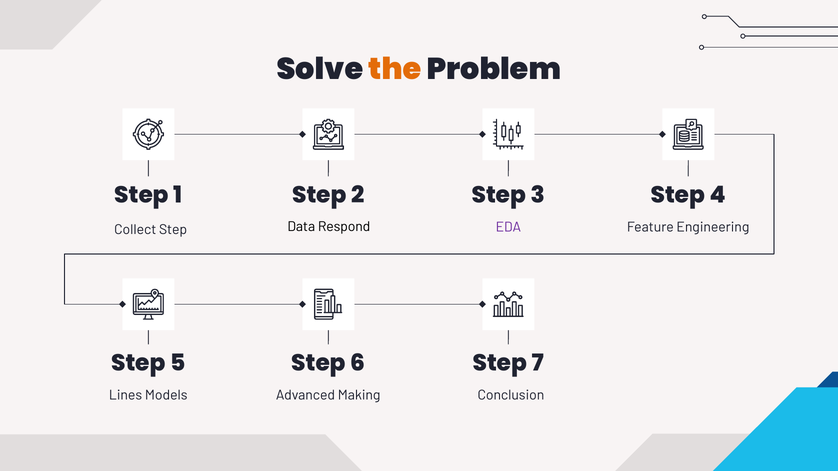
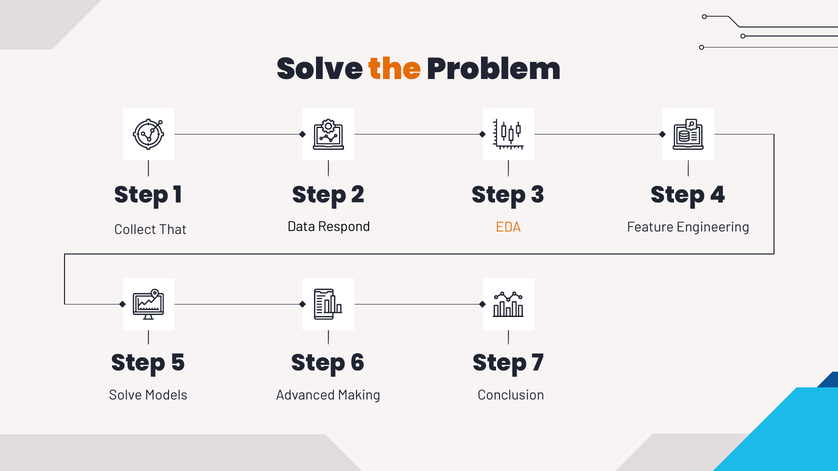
EDA colour: purple -> orange
Collect Step: Step -> That
Lines at (126, 395): Lines -> Solve
